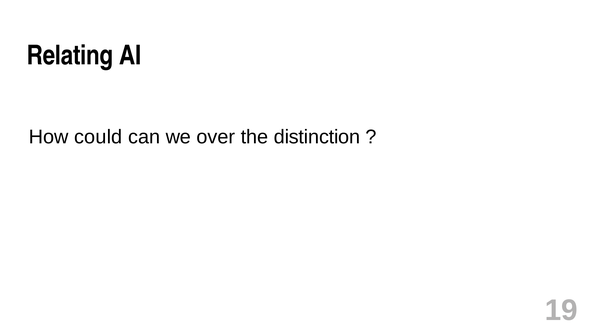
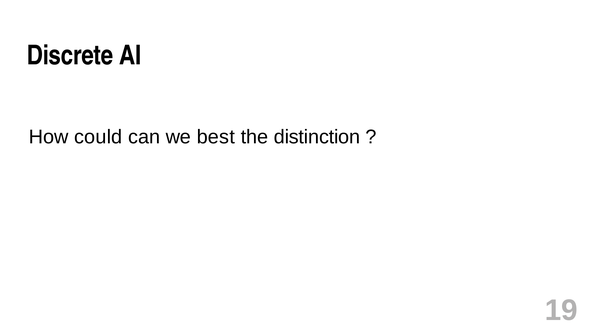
Relating: Relating -> Discrete
over: over -> best
